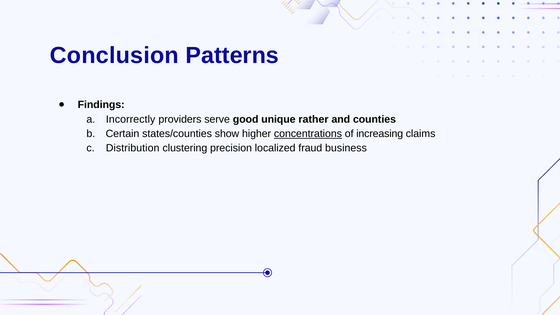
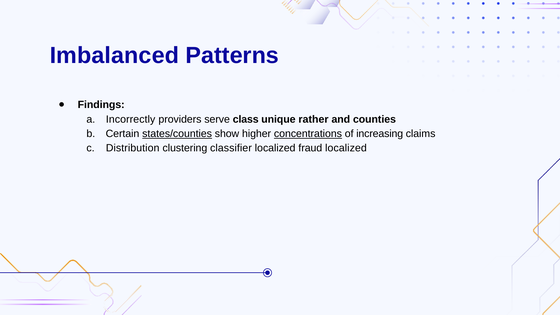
Conclusion: Conclusion -> Imbalanced
good: good -> class
states/counties underline: none -> present
precision: precision -> classifier
fraud business: business -> localized
